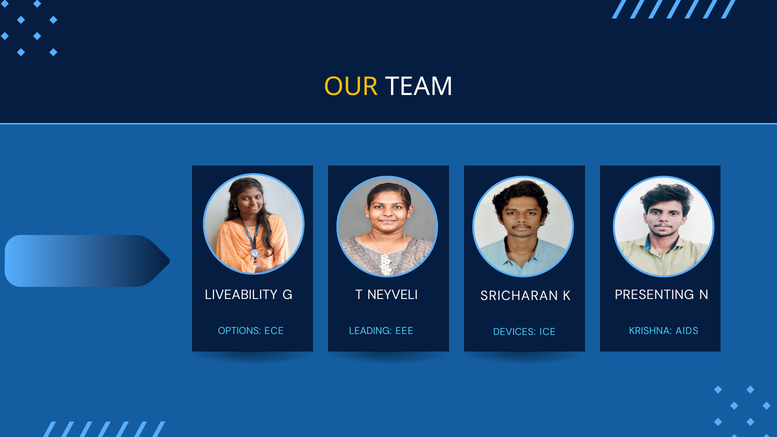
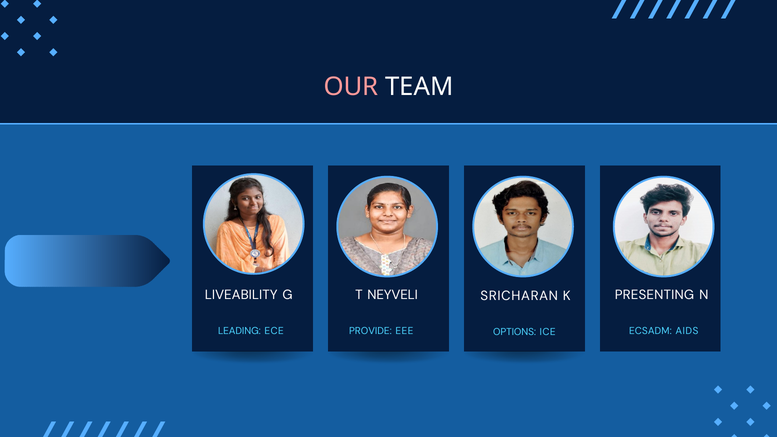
OUR colour: yellow -> pink
OPTIONS: OPTIONS -> LEADING
LEADING: LEADING -> PROVIDE
KRISHNA: KRISHNA -> ECSADM
DEVICES: DEVICES -> OPTIONS
